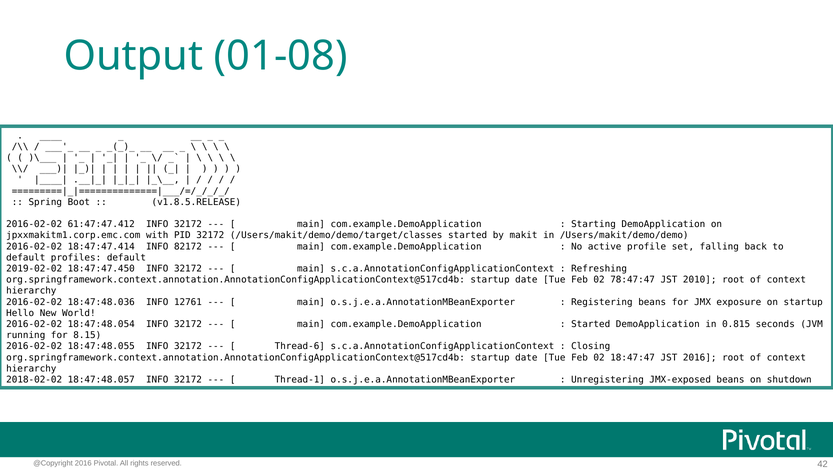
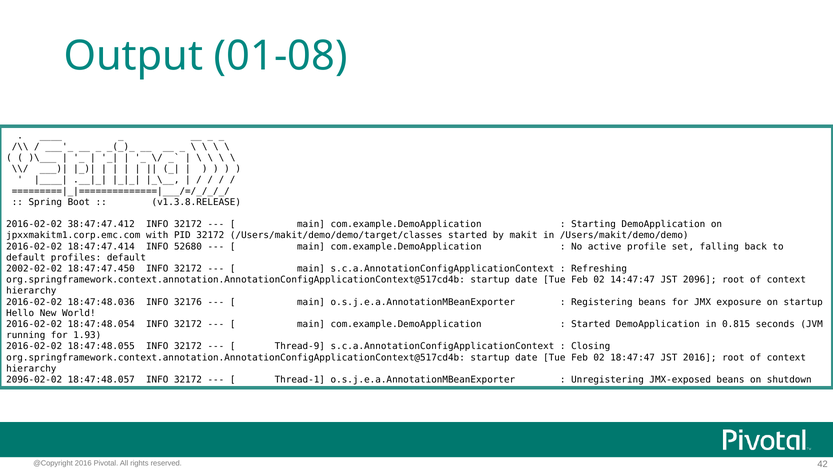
v1.8.5.RELEASE: v1.8.5.RELEASE -> v1.3.8.RELEASE
61:47:47.412: 61:47:47.412 -> 38:47:47.412
82172: 82172 -> 52680
2019-02-02: 2019-02-02 -> 2002-02-02
78:47:47: 78:47:47 -> 14:47:47
2010: 2010 -> 2096
12761: 12761 -> 32176
8.15: 8.15 -> 1.93
Thread-6: Thread-6 -> Thread-9
2018-02-02: 2018-02-02 -> 2096-02-02
